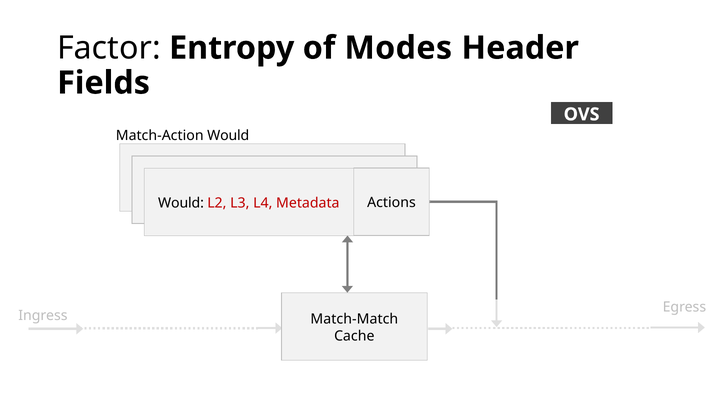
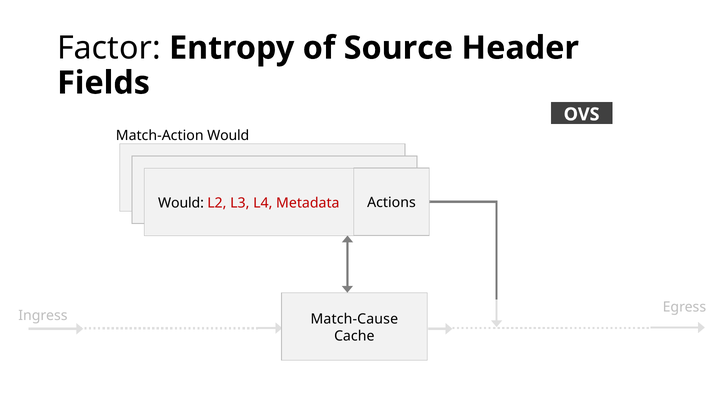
Modes: Modes -> Source
Match-Match: Match-Match -> Match-Cause
